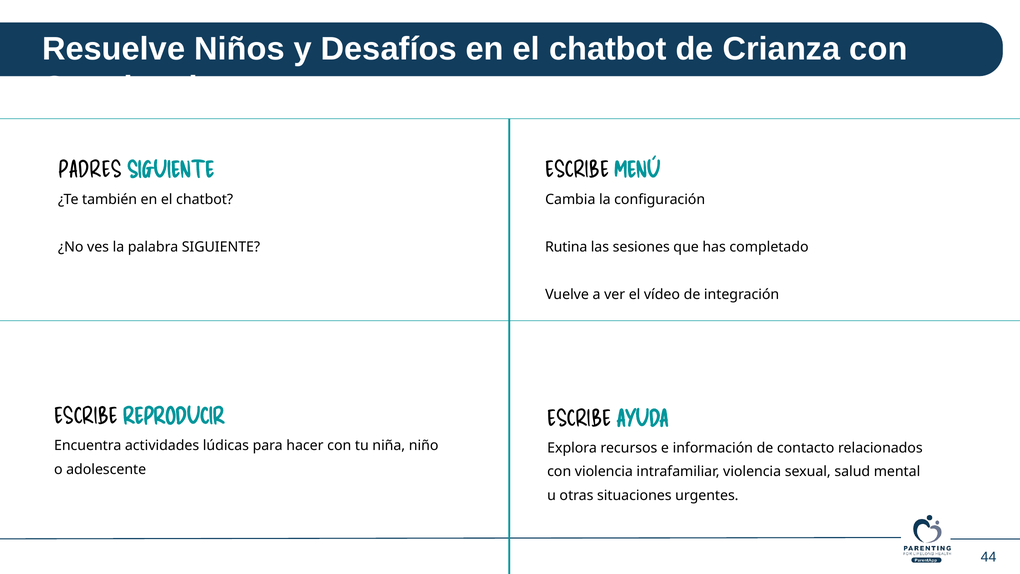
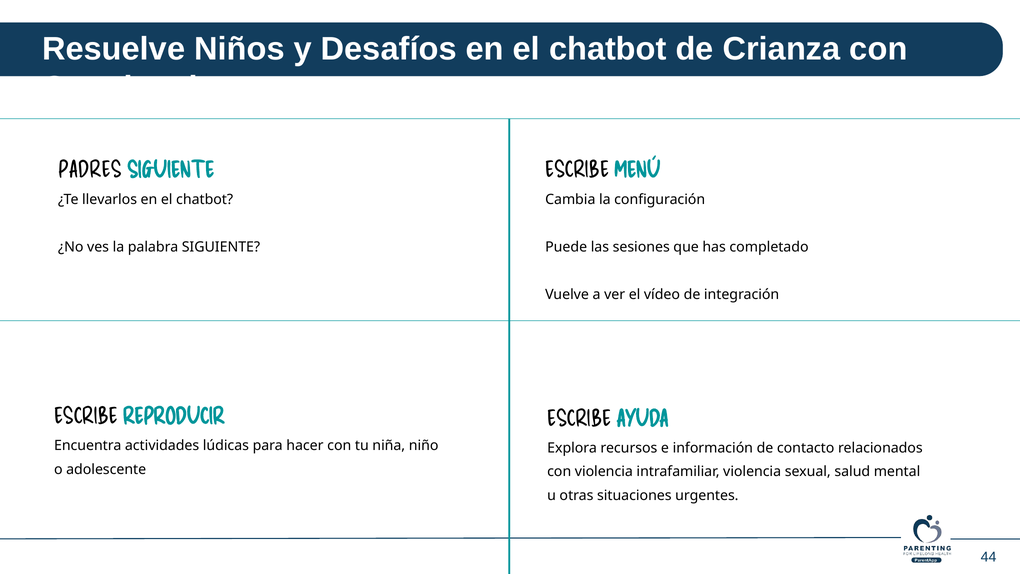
también: también -> llevarlos
Rutina: Rutina -> Puede
